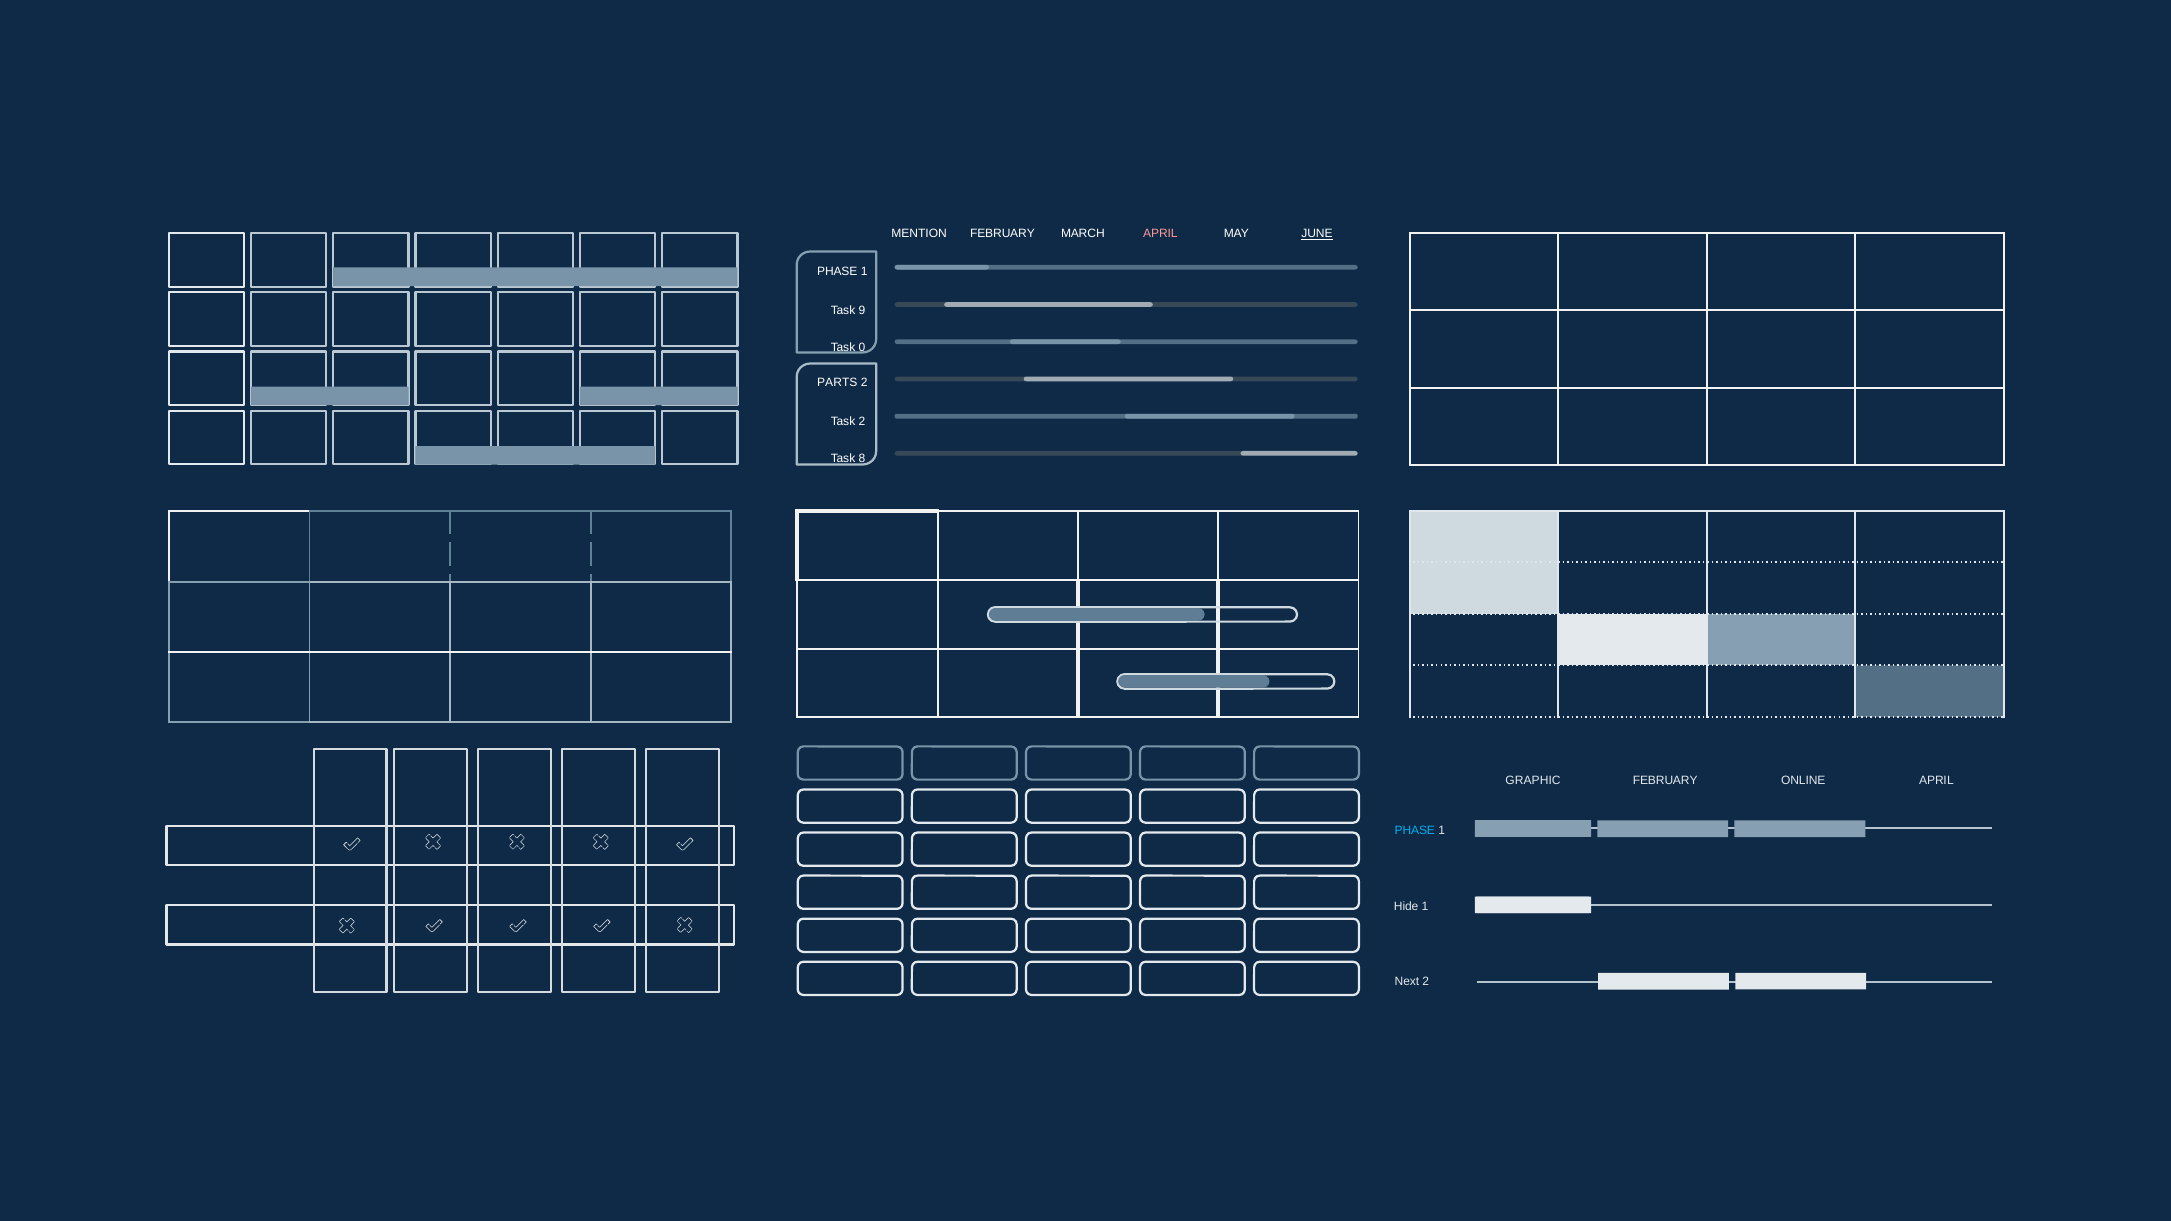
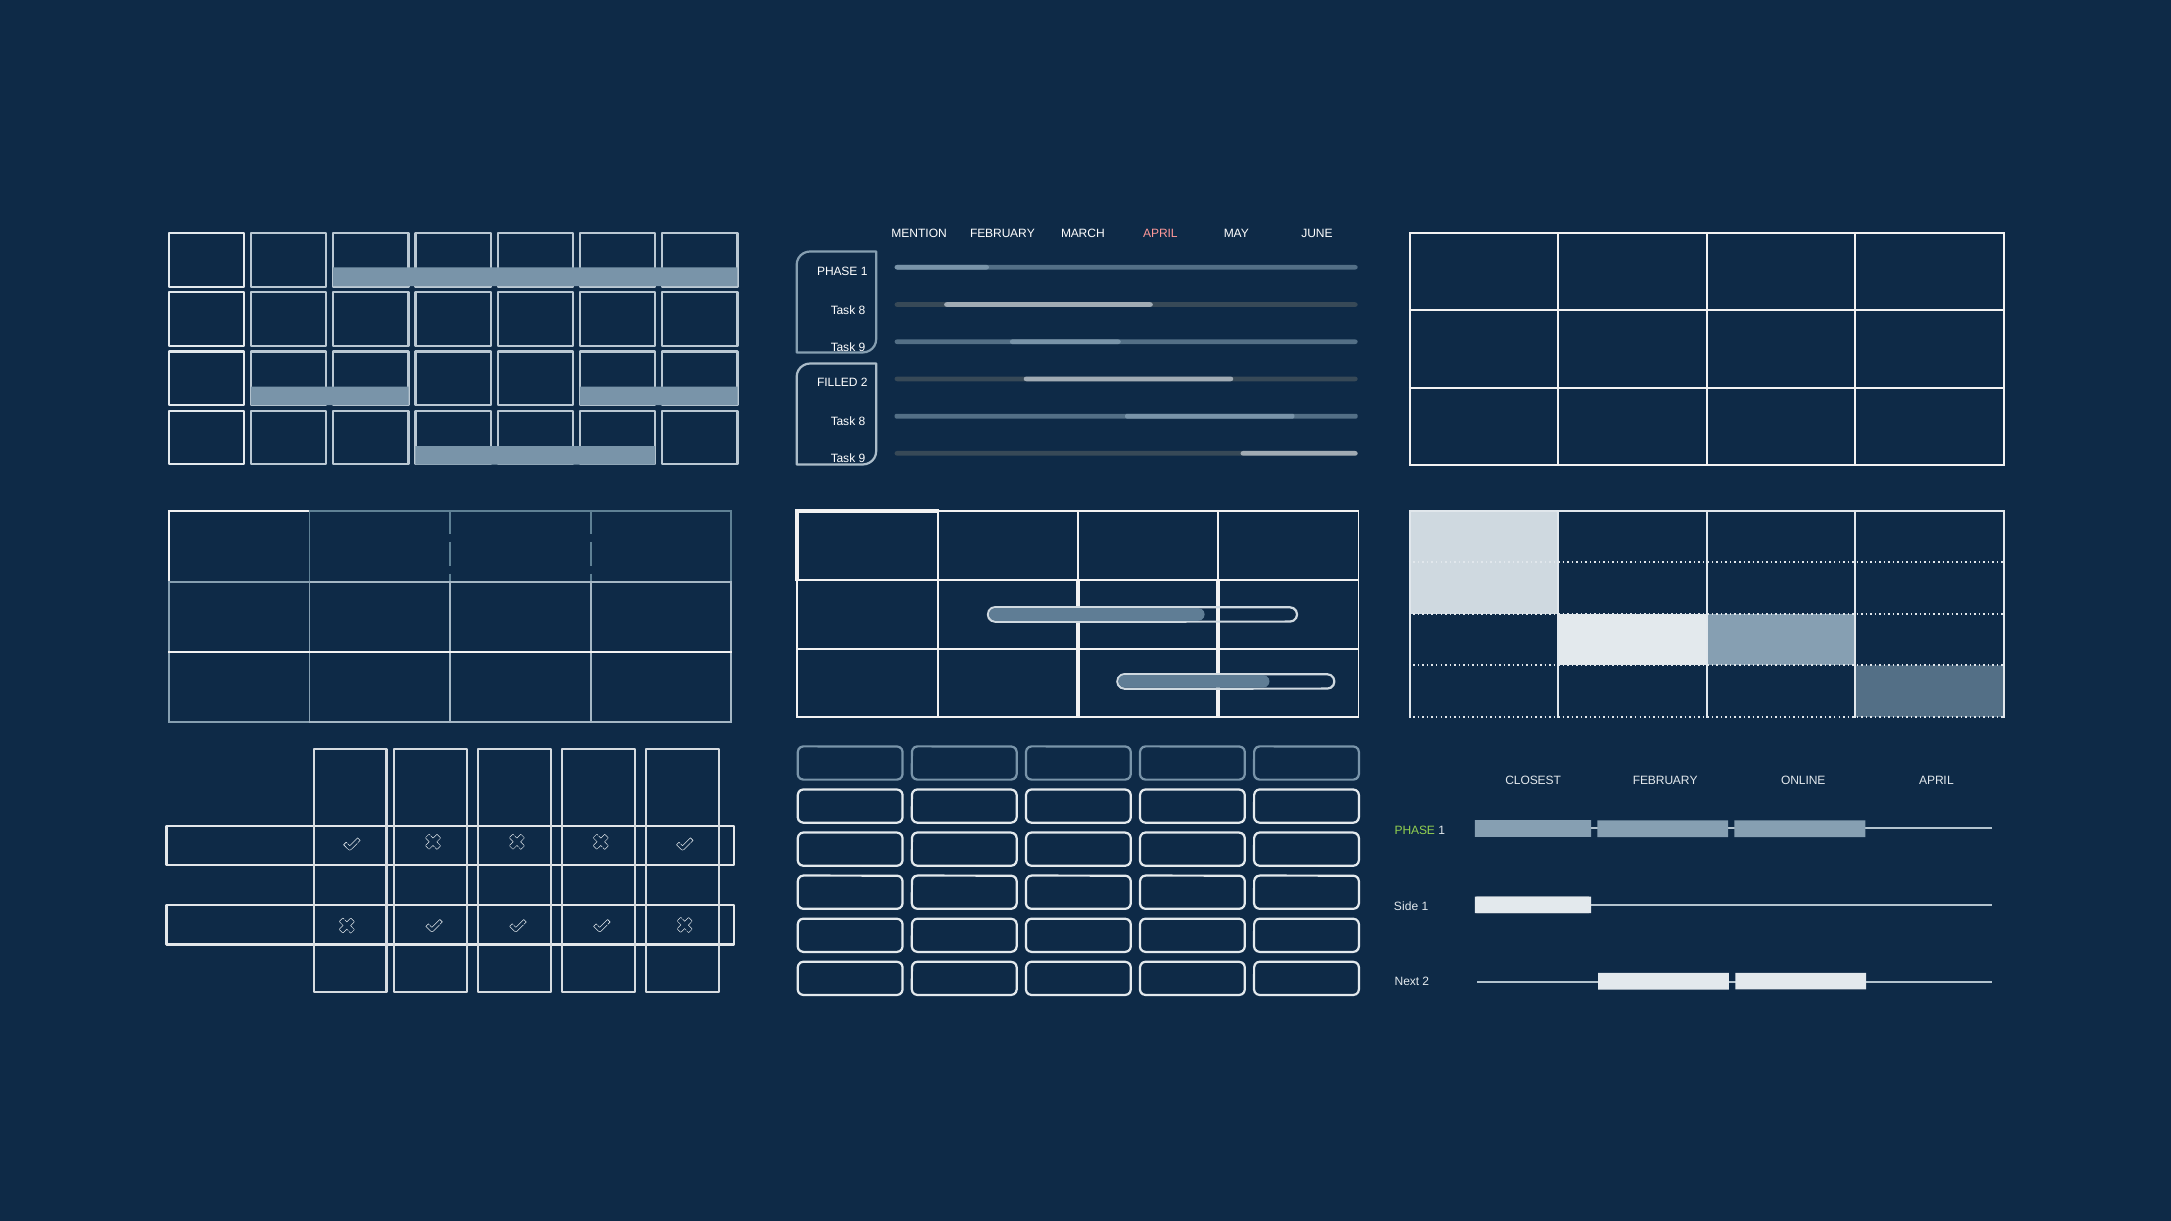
JUNE underline: present -> none
9 at (862, 310): 9 -> 8
0 at (862, 347): 0 -> 9
PARTS: PARTS -> FILLED
2 at (862, 422): 2 -> 8
8 at (862, 459): 8 -> 9
GRAPHIC: GRAPHIC -> CLOSEST
PHASE at (1415, 831) colour: light blue -> light green
Hide: Hide -> Side
